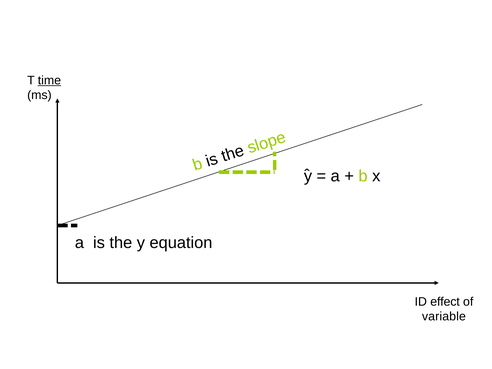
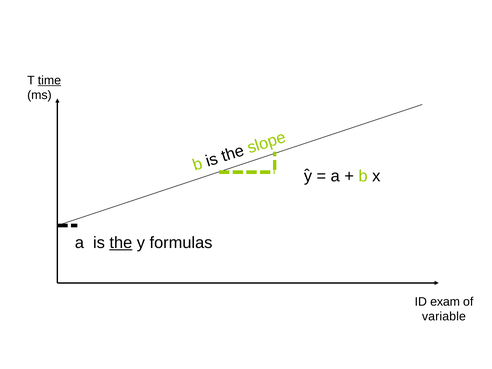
the underline: none -> present
equation: equation -> formulas
effect: effect -> exam
